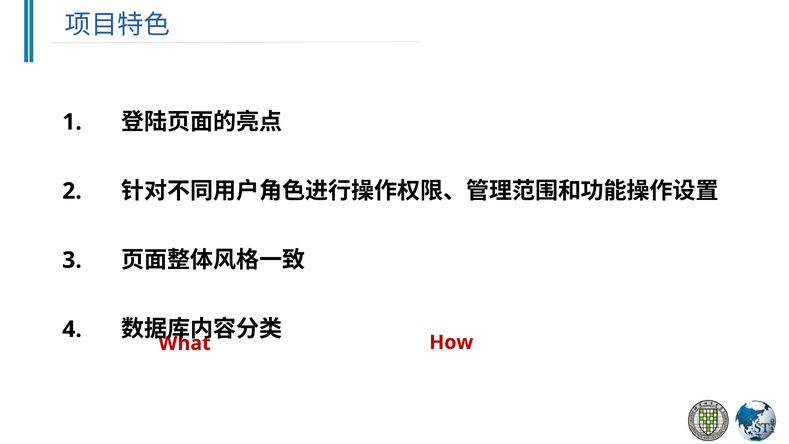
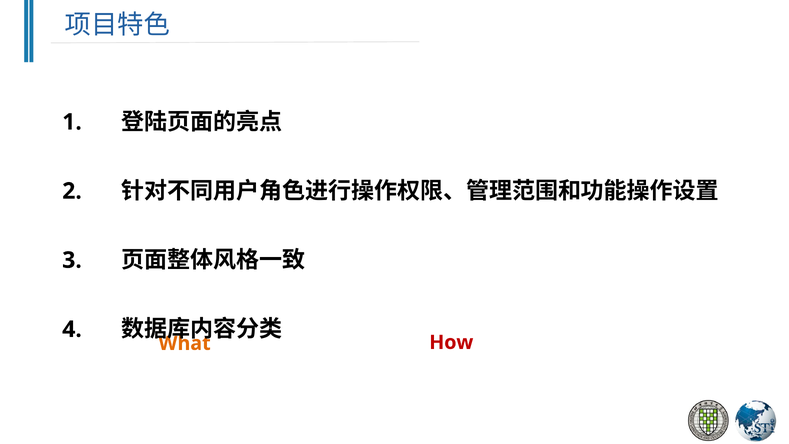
What colour: red -> orange
